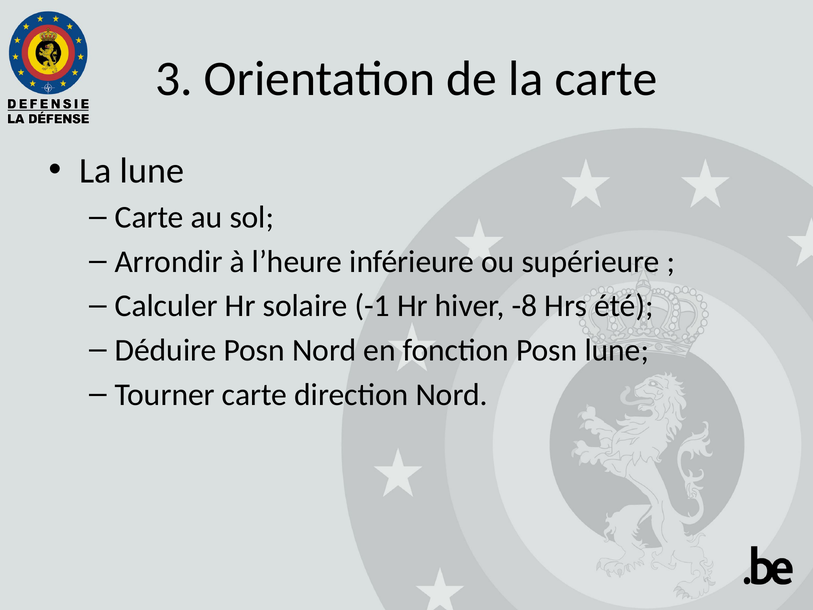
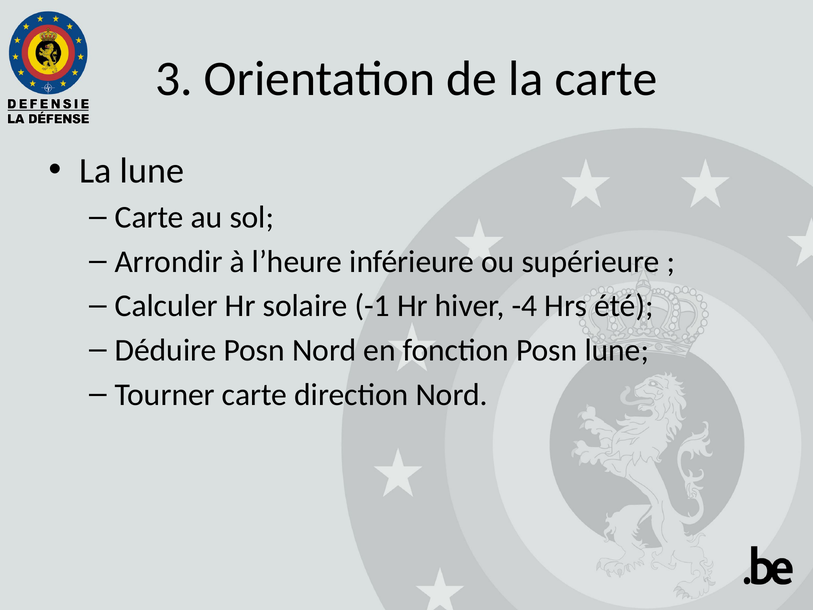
-8: -8 -> -4
